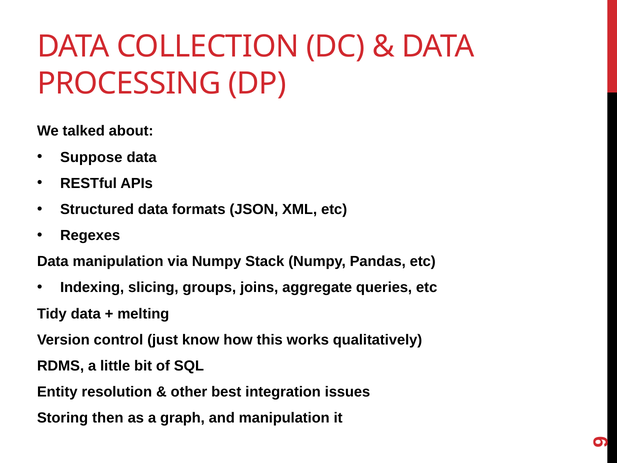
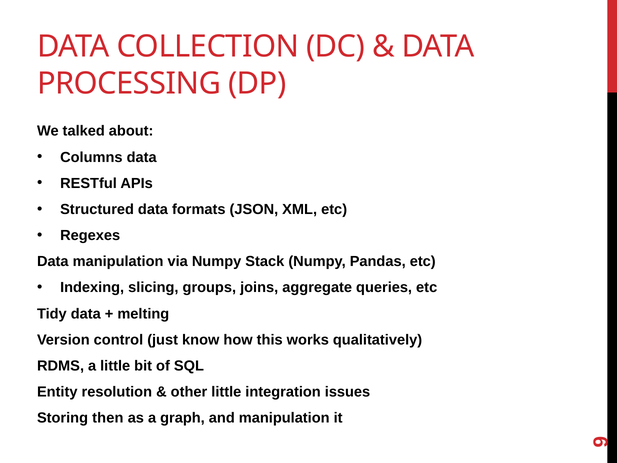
Suppose: Suppose -> Columns
other best: best -> little
